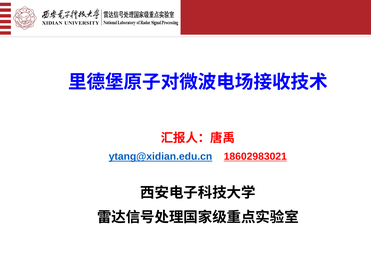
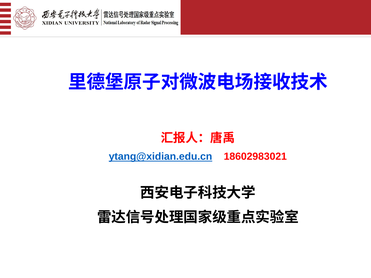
18602983021 underline: present -> none
